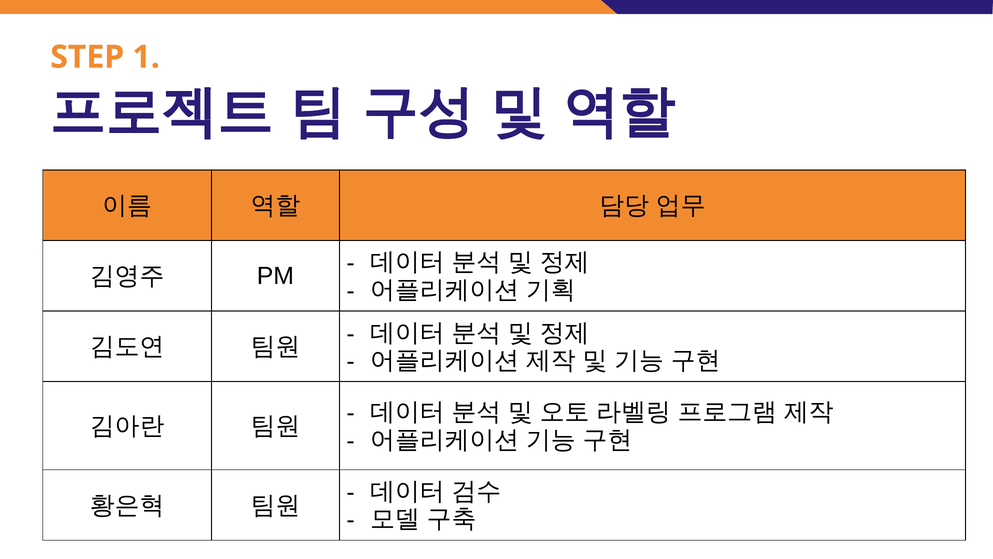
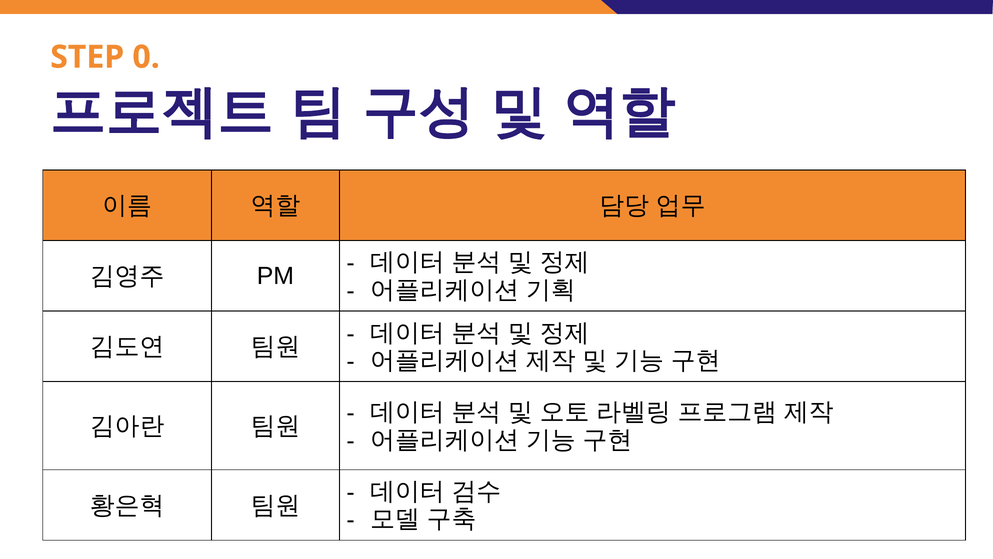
1: 1 -> 0
